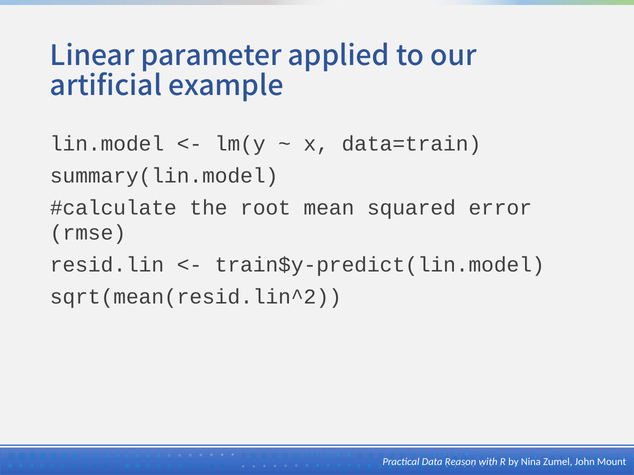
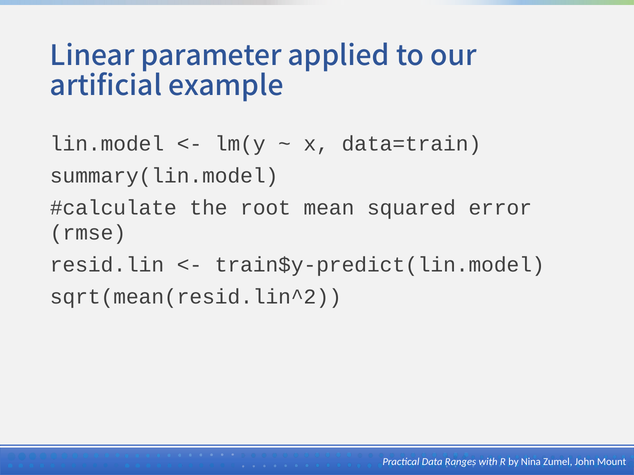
Reason: Reason -> Ranges
